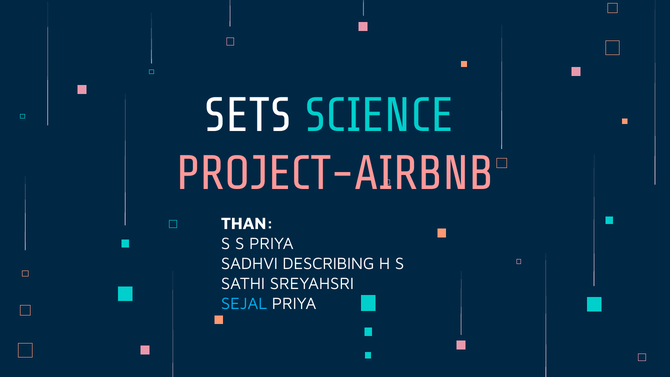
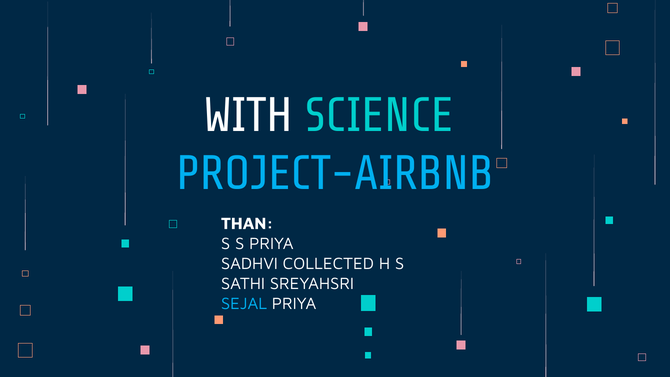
SETS: SETS -> WITH
PROJECT-AIRBNB colour: pink -> light blue
DESCRIBING: DESCRIBING -> COLLECTED
